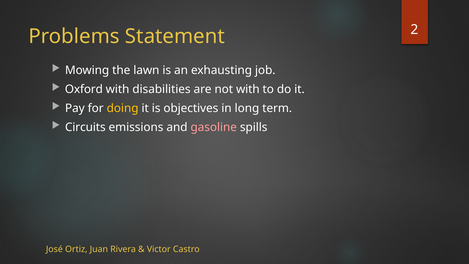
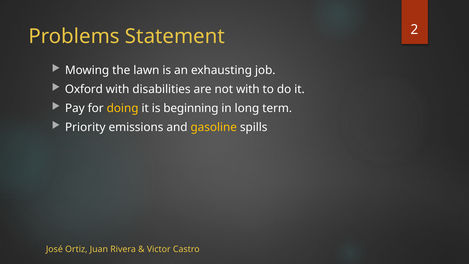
objectives: objectives -> beginning
Circuits: Circuits -> Priority
gasoline colour: pink -> yellow
